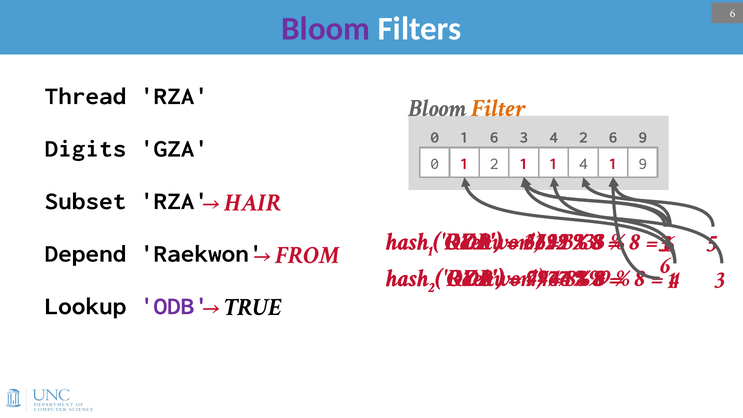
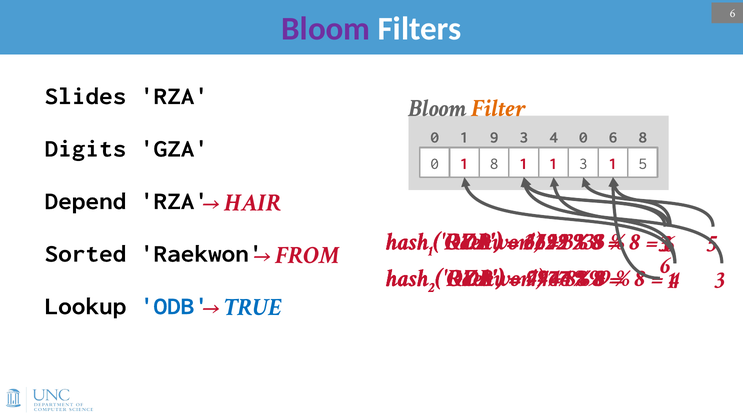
Thread: Thread -> Slides
6 at (494, 137): 6 -> 9
2 at (583, 137): 2 -> 0
9 at (643, 137): 9 -> 8
2 at (494, 163): 2 -> 8
4 at (583, 163): 4 -> 3
9 at (643, 163): 9 -> 5
Subset: Subset -> Depend
Depend: Depend -> Sorted
TRUE colour: black -> blue
ODB at (174, 306) colour: purple -> blue
